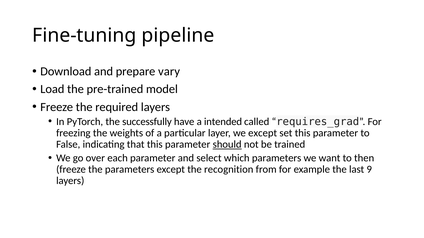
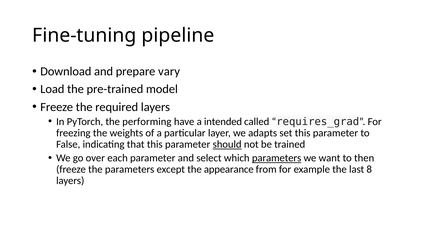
successfully: successfully -> performing
we except: except -> adapts
parameters at (277, 158) underline: none -> present
recognition: recognition -> appearance
9: 9 -> 8
